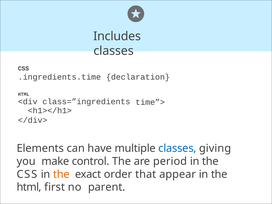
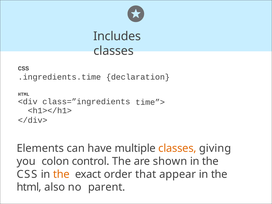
classes at (177, 148) colour: blue -> orange
make: make -> colon
period: period -> shown
first: first -> also
